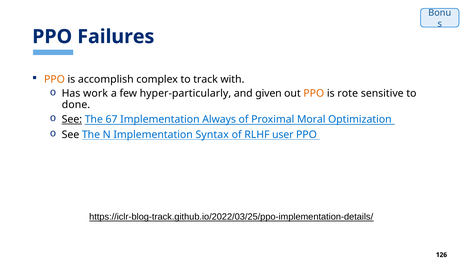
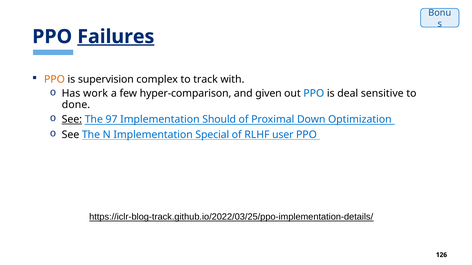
Failures underline: none -> present
accomplish: accomplish -> supervision
hyper-particularly: hyper-particularly -> hyper-comparison
PPO at (314, 93) colour: orange -> blue
rote: rote -> deal
67: 67 -> 97
Always: Always -> Should
Moral: Moral -> Down
Syntax: Syntax -> Special
